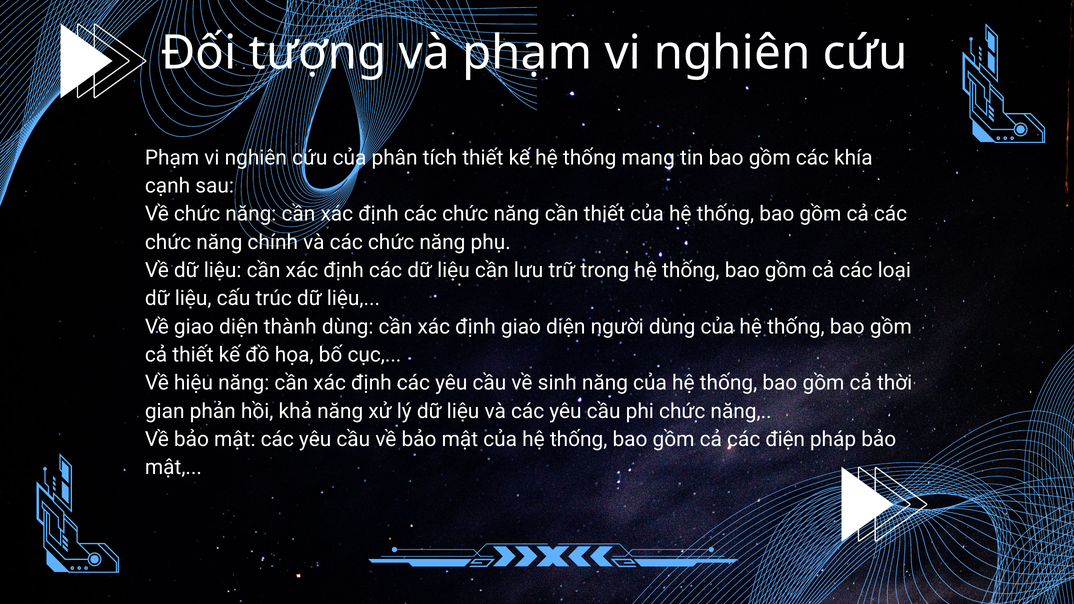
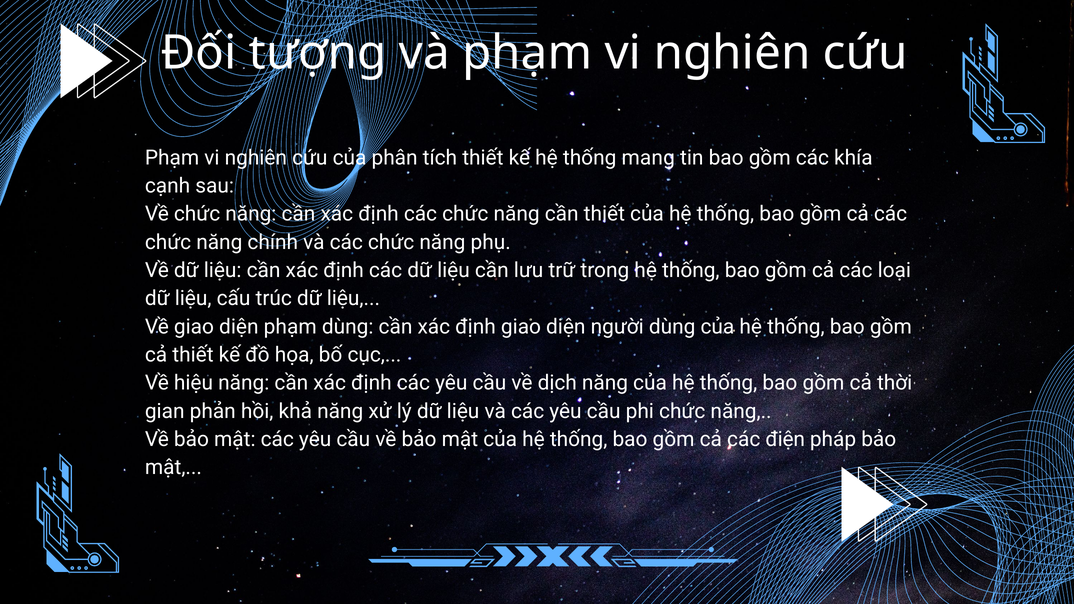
diện thành: thành -> phạm
sinh: sinh -> dịch
